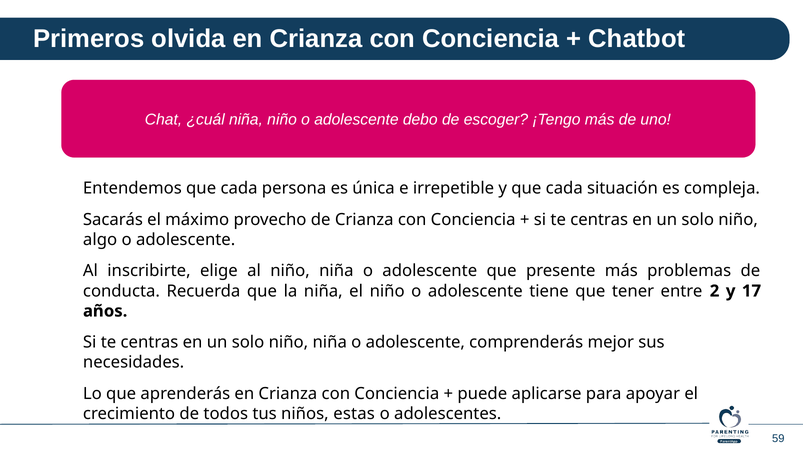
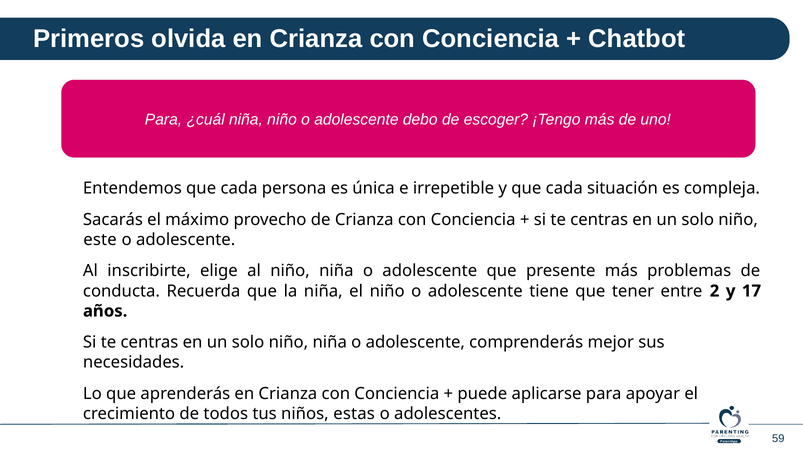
Chat at (164, 120): Chat -> Para
algo: algo -> este
